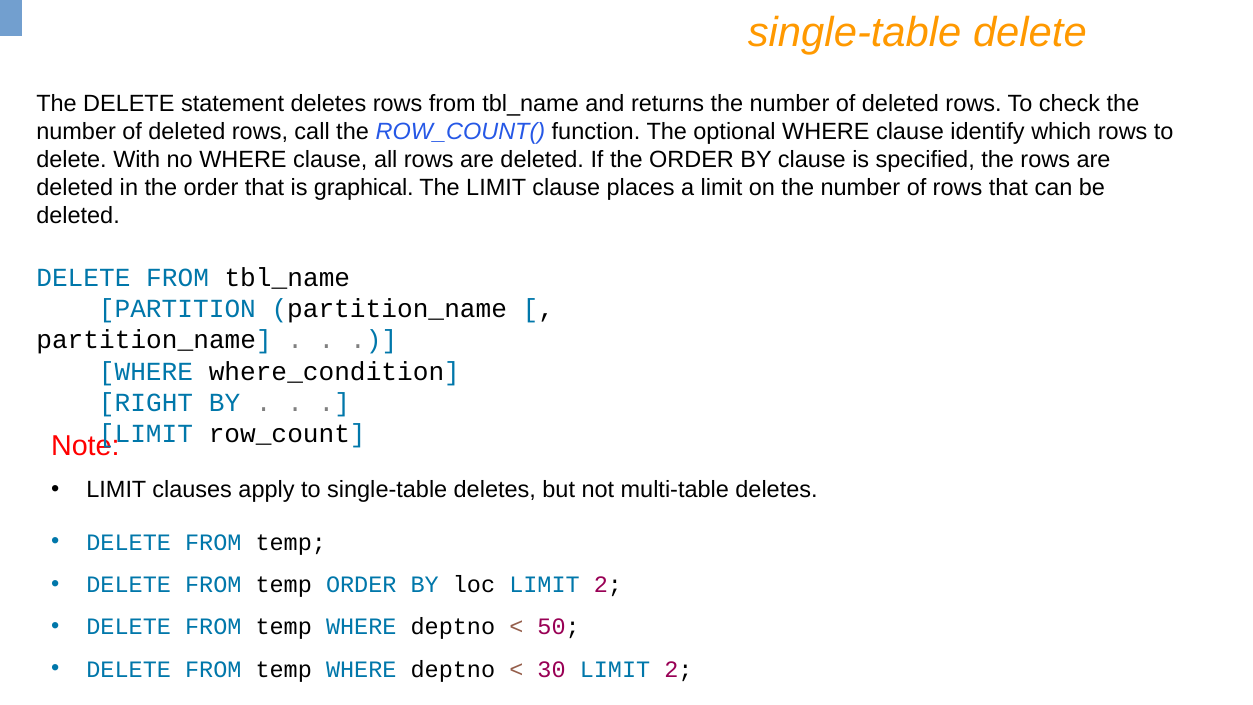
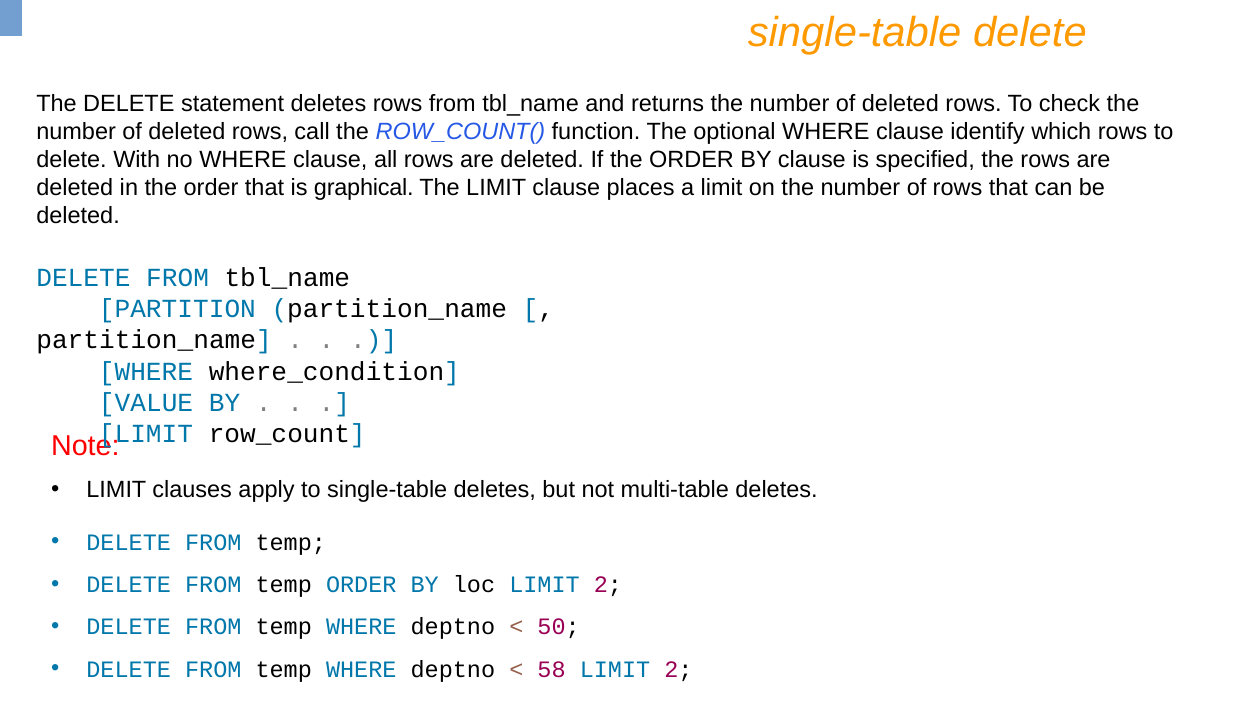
RIGHT: RIGHT -> VALUE
30: 30 -> 58
